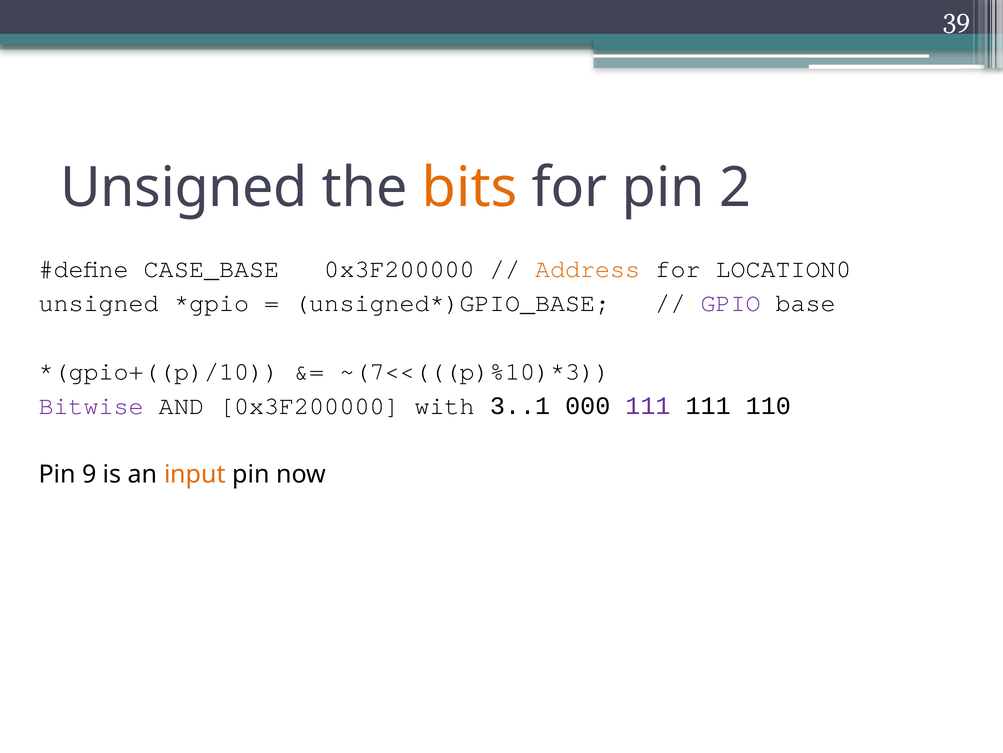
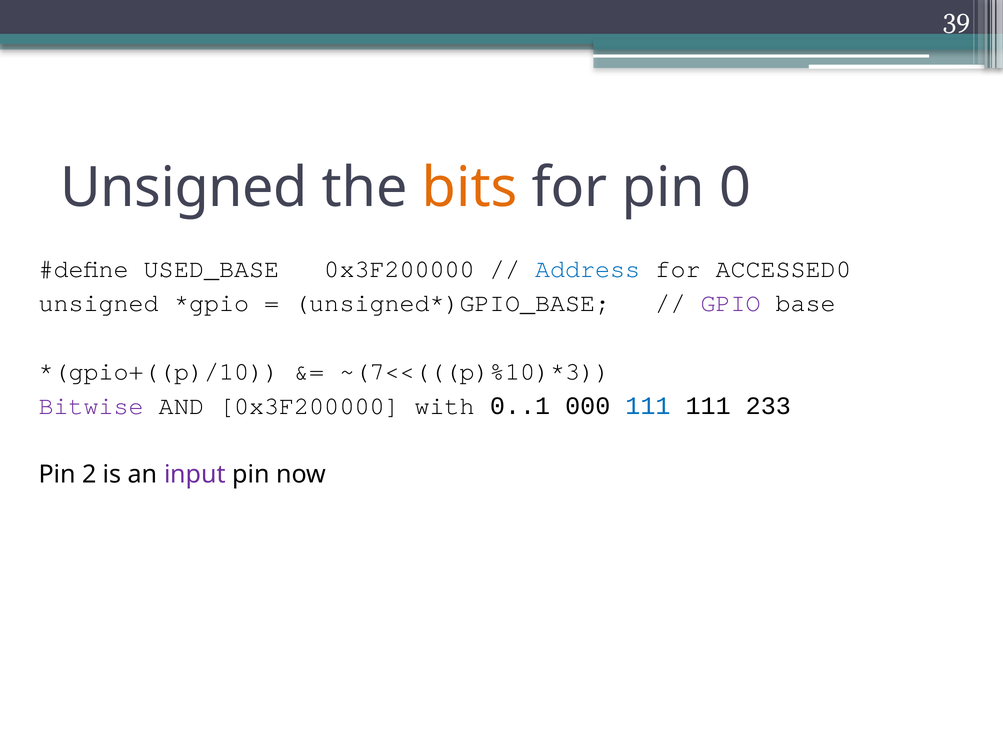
2: 2 -> 0
CASE_BASE: CASE_BASE -> USED_BASE
Address colour: orange -> blue
LOCATION0: LOCATION0 -> ACCESSED0
3..1: 3..1 -> 0..1
111 at (648, 406) colour: purple -> blue
110: 110 -> 233
9: 9 -> 2
input colour: orange -> purple
